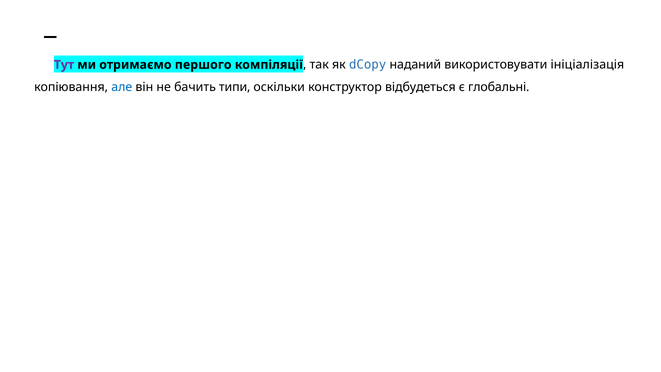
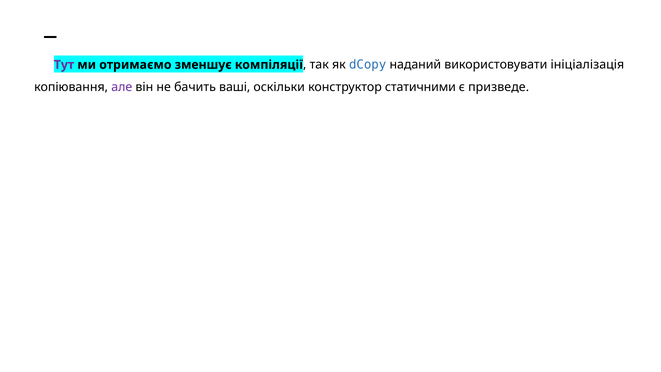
першого: першого -> зменшує
але colour: blue -> purple
типи: типи -> ваші
відбудеться: відбудеться -> статичними
глобальні: глобальні -> призведе
